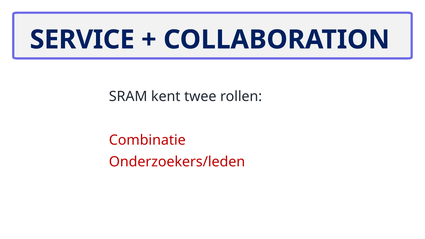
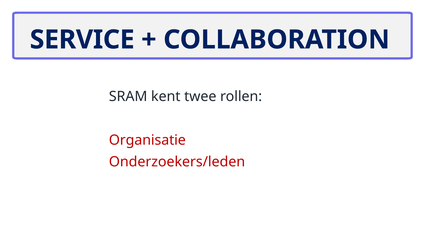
Combinatie: Combinatie -> Organisatie
